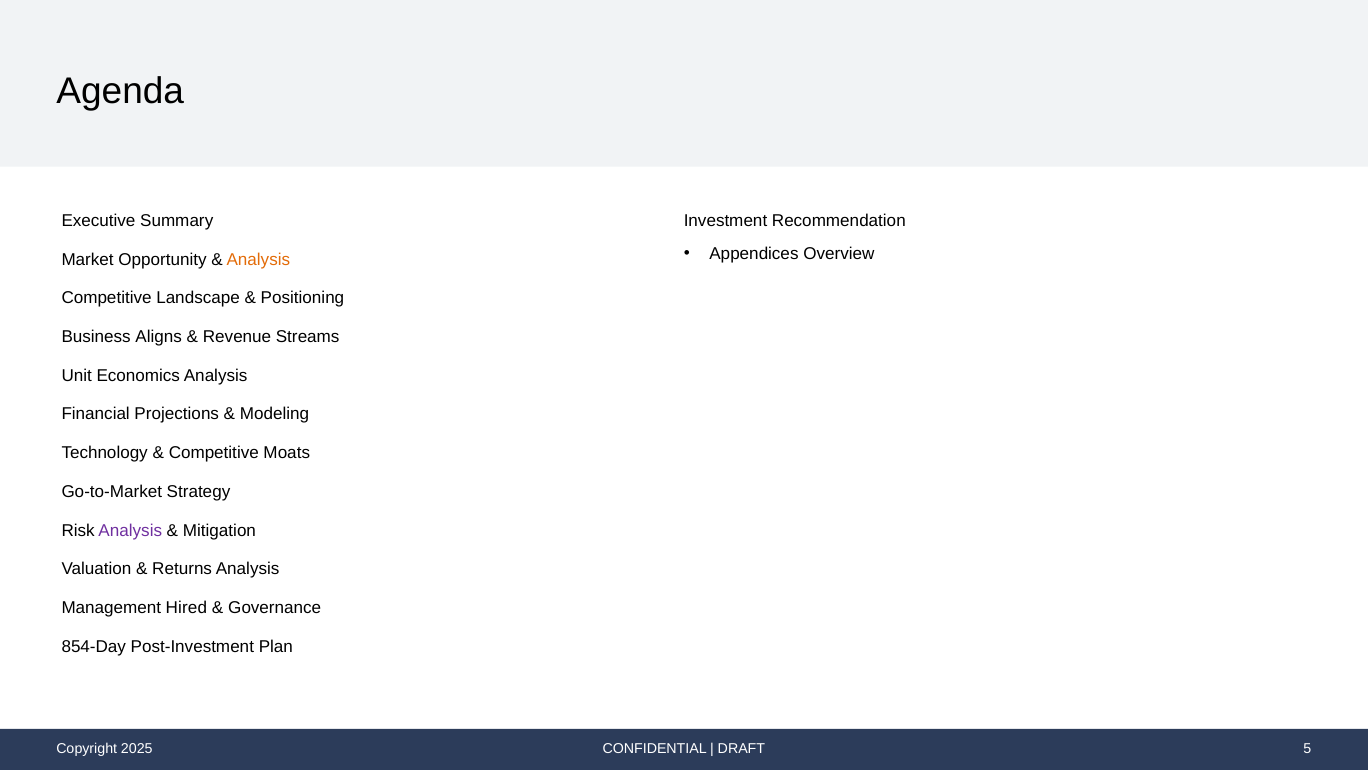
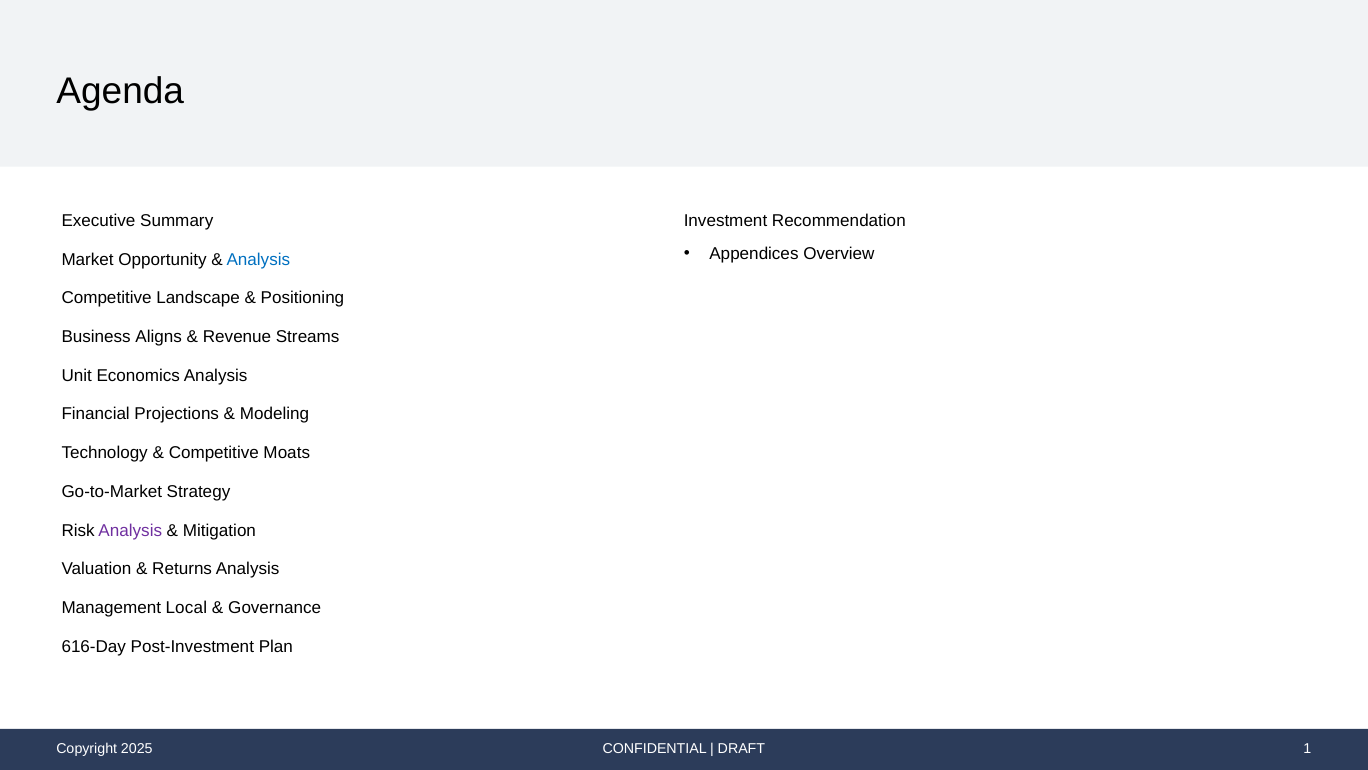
Analysis at (258, 259) colour: orange -> blue
Hired: Hired -> Local
854-Day: 854-Day -> 616-Day
5: 5 -> 1
